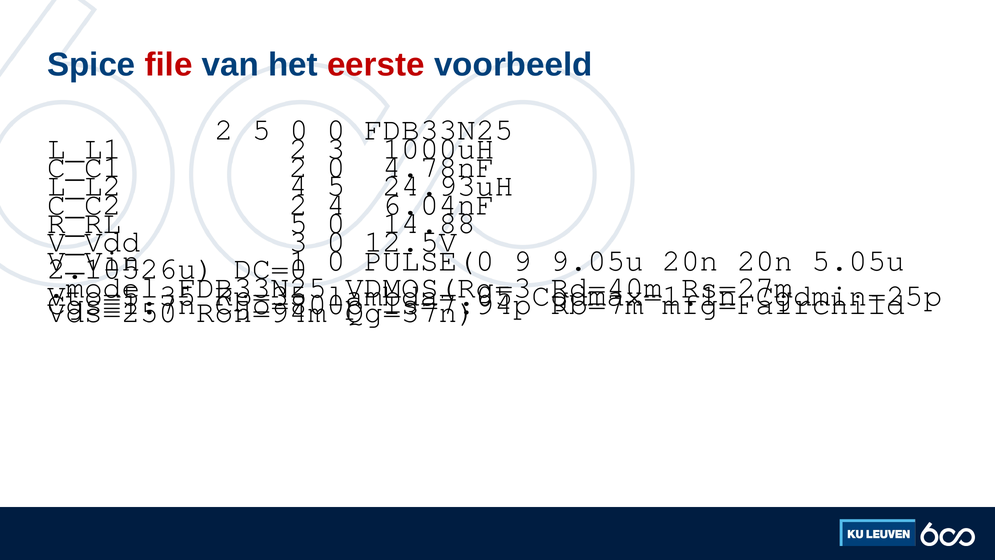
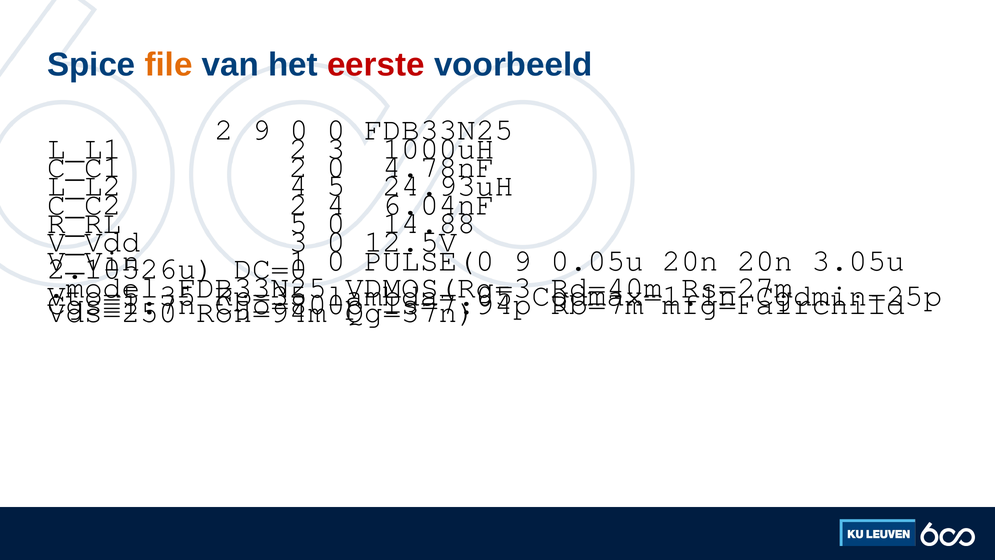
file colour: red -> orange
2 5: 5 -> 9
9.05u: 9.05u -> 0.05u
5.05u: 5.05u -> 3.05u
